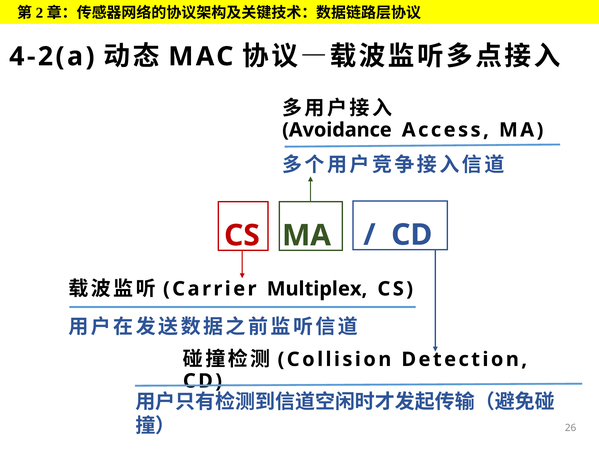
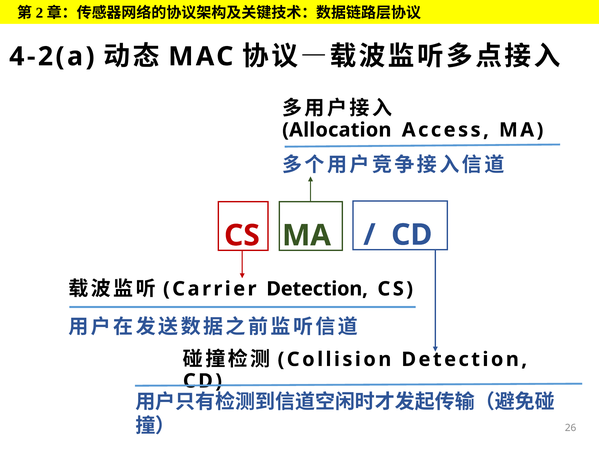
Avoidance: Avoidance -> Allocation
Multiplex at (317, 289): Multiplex -> Detection
